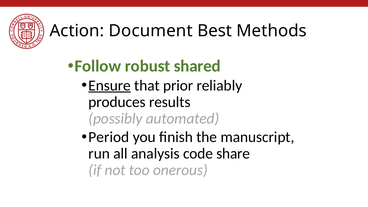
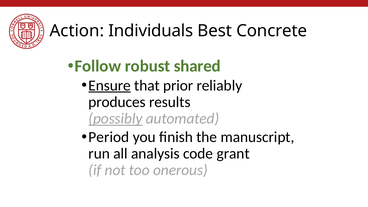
Document: Document -> Individuals
Methods: Methods -> Concrete
possibly underline: none -> present
share: share -> grant
